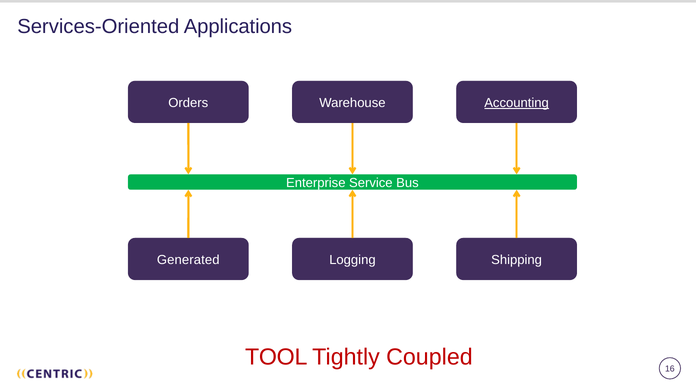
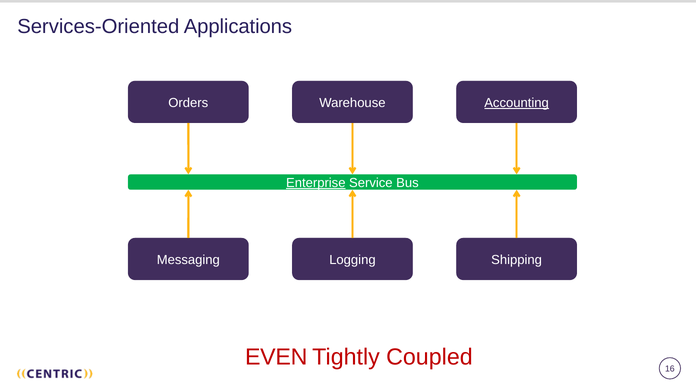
Enterprise underline: none -> present
Generated: Generated -> Messaging
TOOL: TOOL -> EVEN
